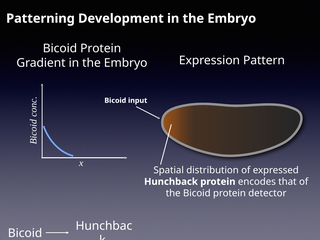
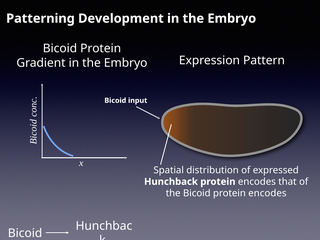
Bicoid protein detector: detector -> encodes
